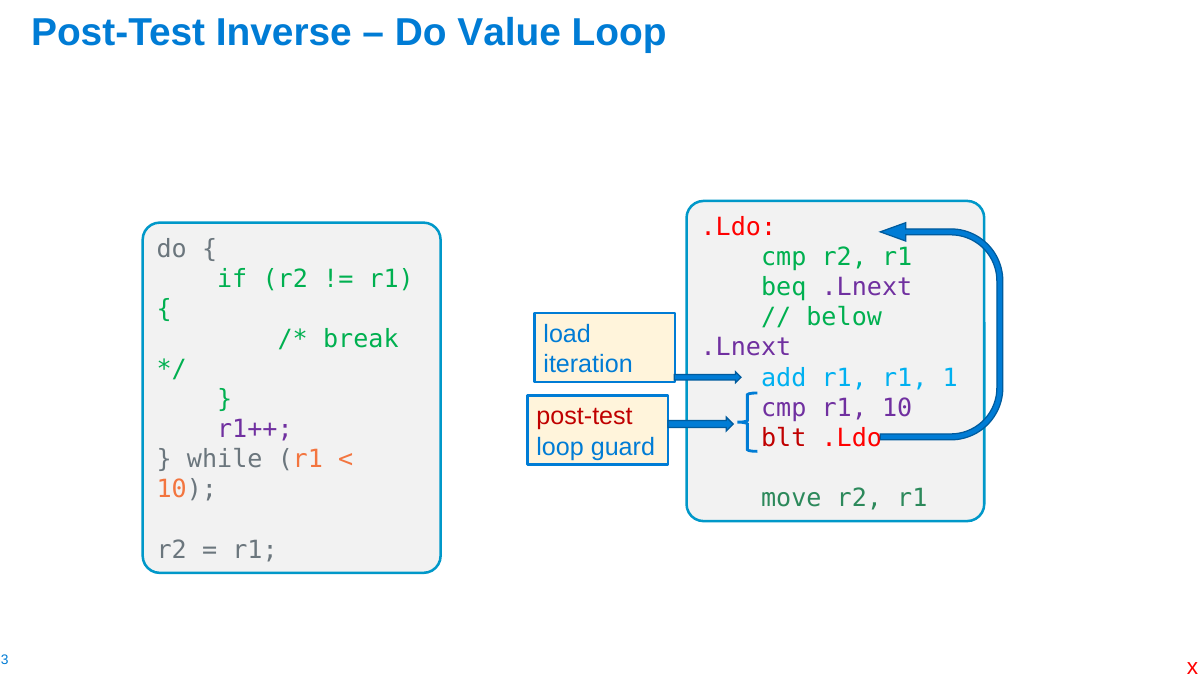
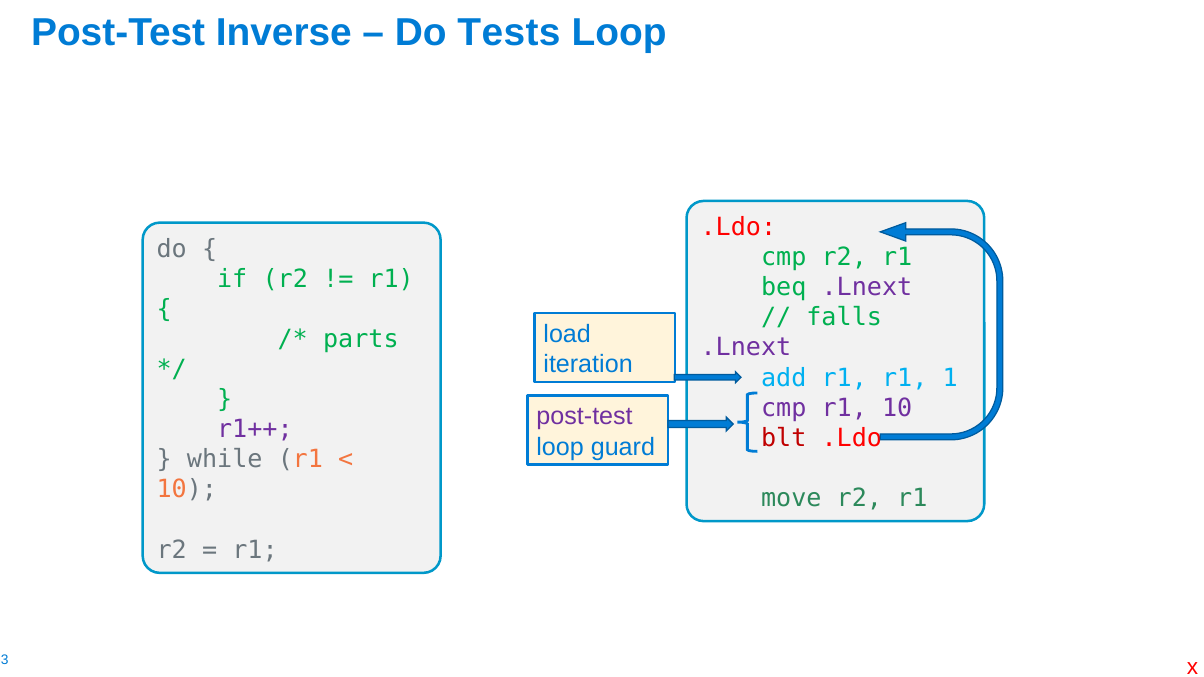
Value: Value -> Tests
below: below -> falls
break: break -> parts
post-test at (585, 417) colour: red -> purple
